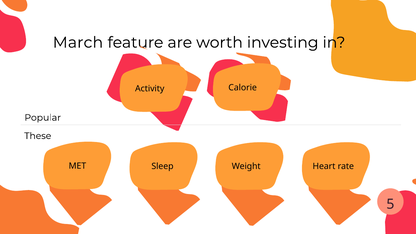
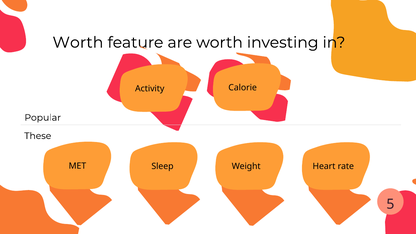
March at (78, 43): March -> Worth
